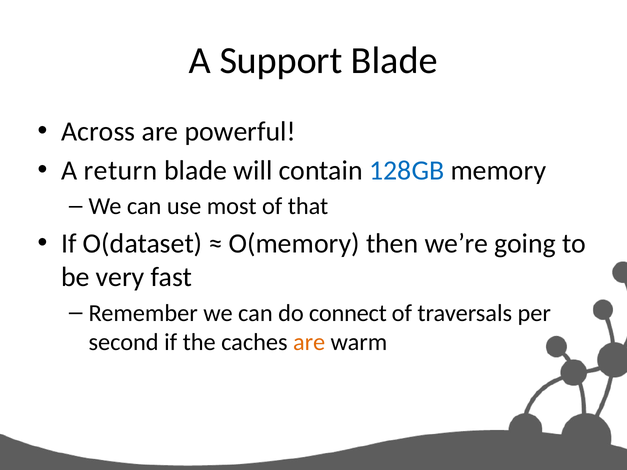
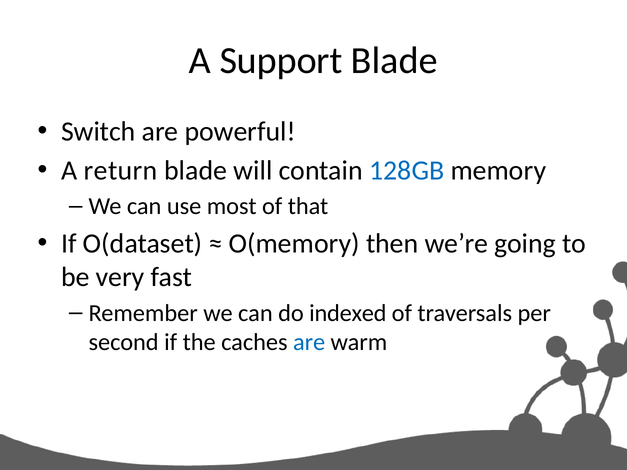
Across: Across -> Switch
connect: connect -> indexed
are at (309, 342) colour: orange -> blue
